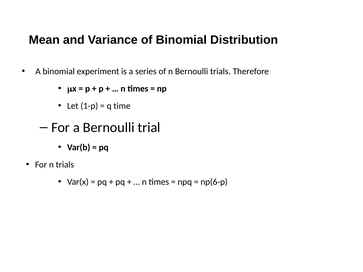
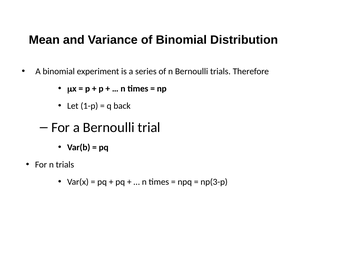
time: time -> back
np(6-p: np(6-p -> np(3-p
